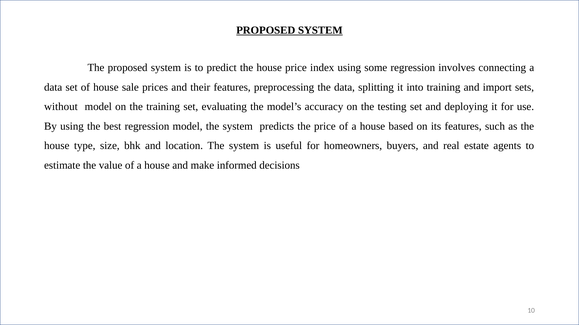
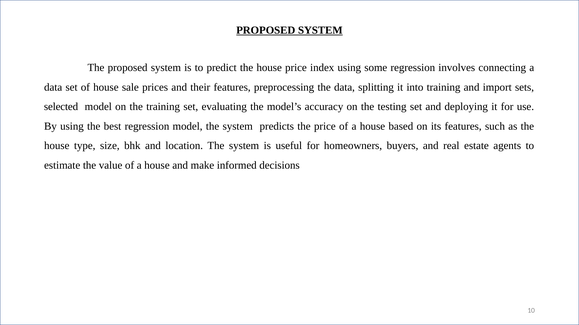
without: without -> selected
